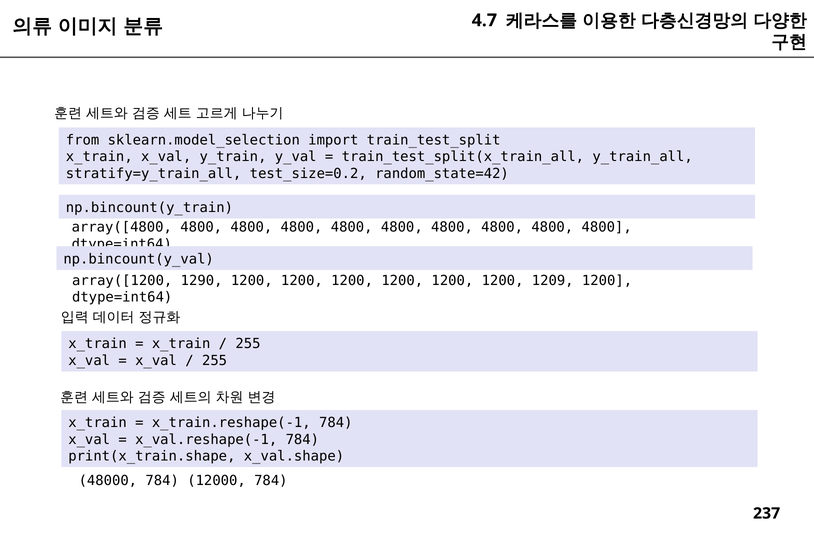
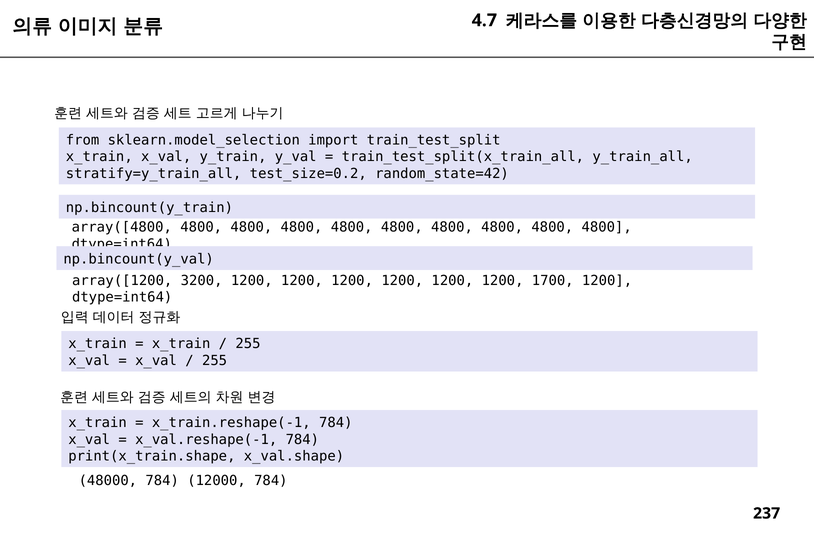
1290: 1290 -> 3200
1209: 1209 -> 1700
